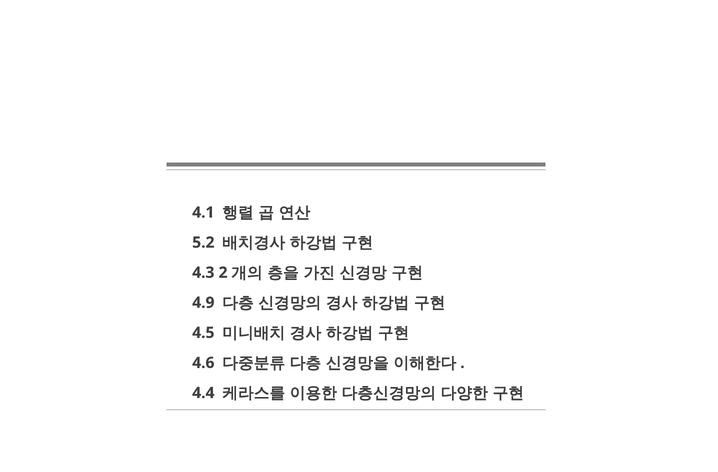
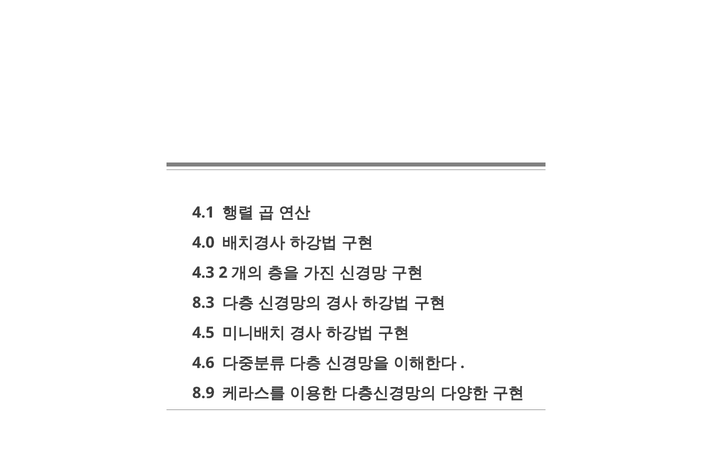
5.2: 5.2 -> 4.0
4.9: 4.9 -> 8.3
4.4: 4.4 -> 8.9
